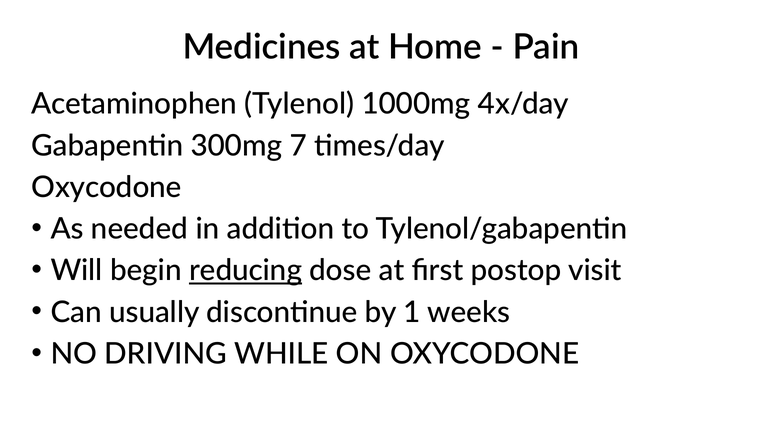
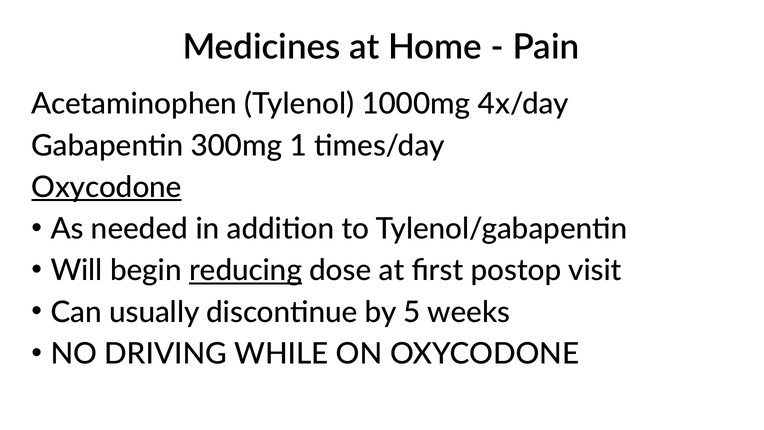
7: 7 -> 1
Oxycodone at (106, 187) underline: none -> present
1: 1 -> 5
